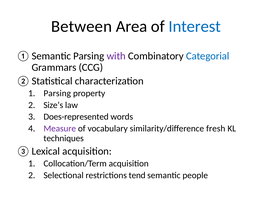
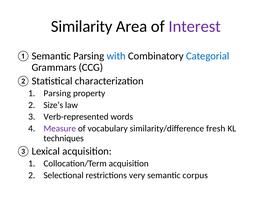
Between: Between -> Similarity
Interest colour: blue -> purple
with colour: purple -> blue
Does-represented: Does-represented -> Verb-represented
tend: tend -> very
people: people -> corpus
